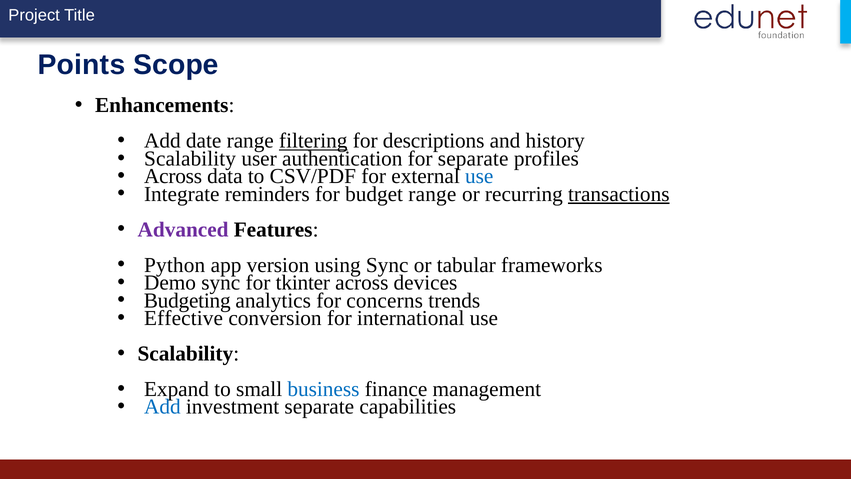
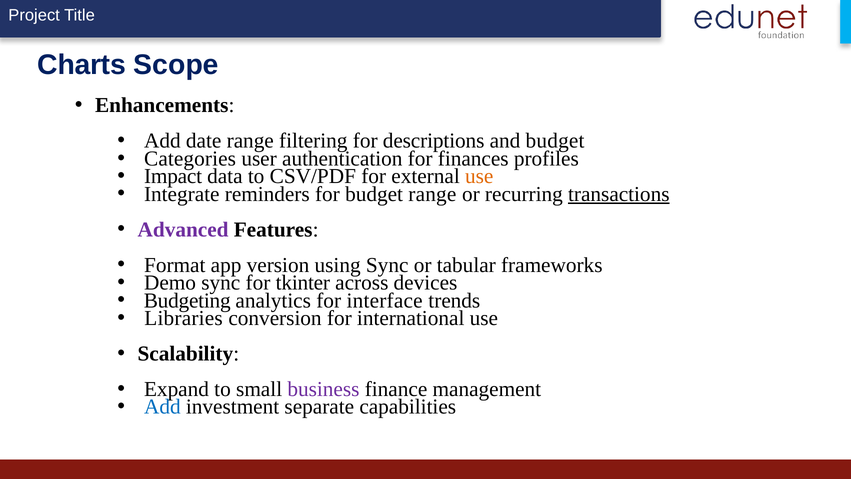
Points: Points -> Charts
filtering underline: present -> none
and history: history -> budget
Scalability at (190, 159): Scalability -> Categories
for separate: separate -> finances
Across at (173, 176): Across -> Impact
use at (479, 176) colour: blue -> orange
Python: Python -> Format
concerns: concerns -> interface
Effective: Effective -> Libraries
business colour: blue -> purple
